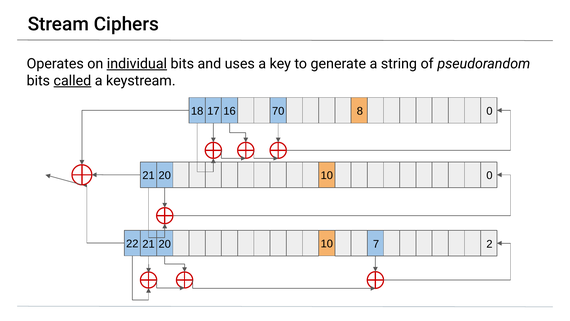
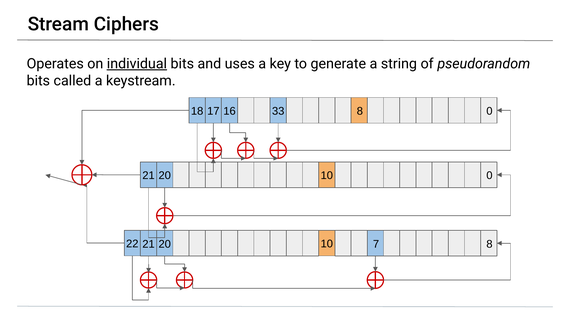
called underline: present -> none
70: 70 -> 33
7 2: 2 -> 8
